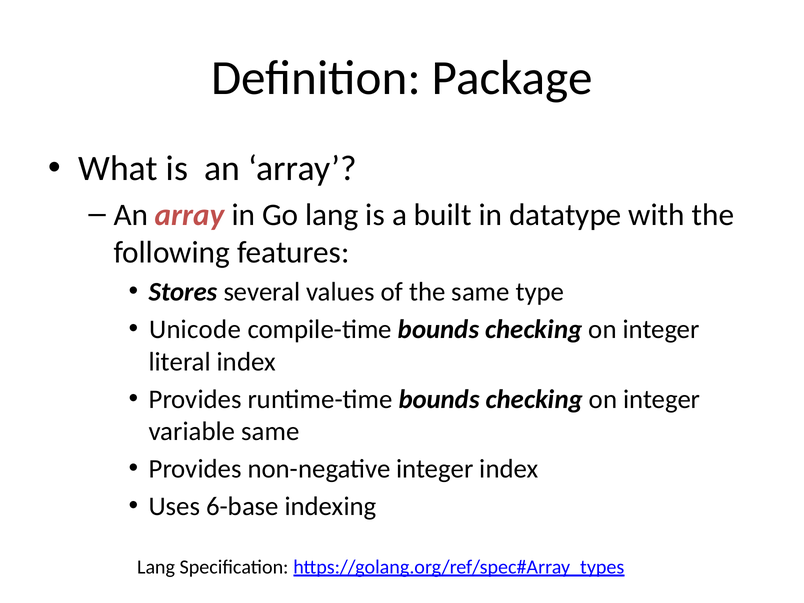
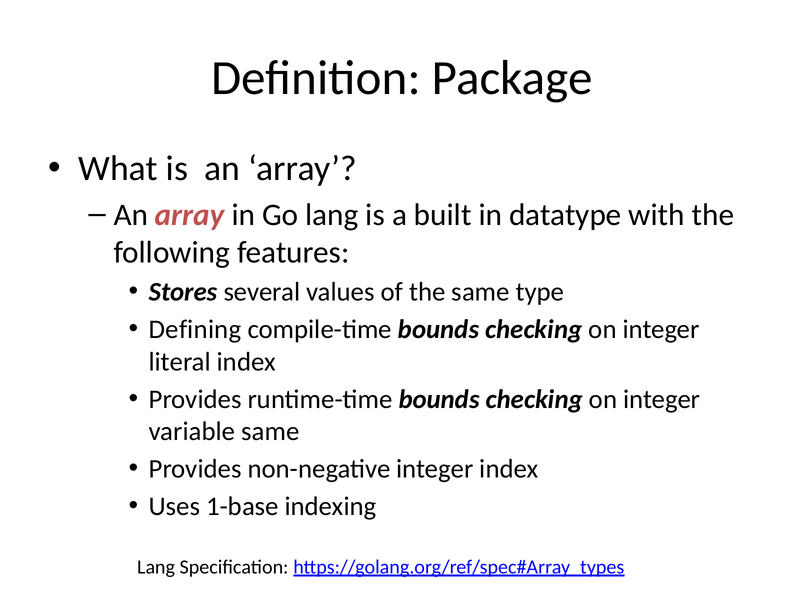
Unicode: Unicode -> Defining
6-base: 6-base -> 1-base
